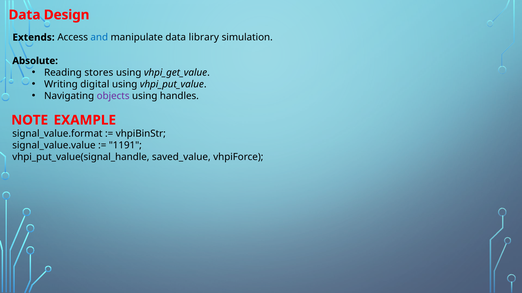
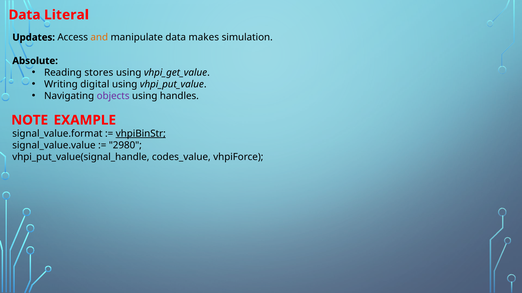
Design: Design -> Literal
Extends: Extends -> Updates
and colour: blue -> orange
library: library -> makes
vhpiBinStr underline: none -> present
1191: 1191 -> 2980
saved_value: saved_value -> codes_value
